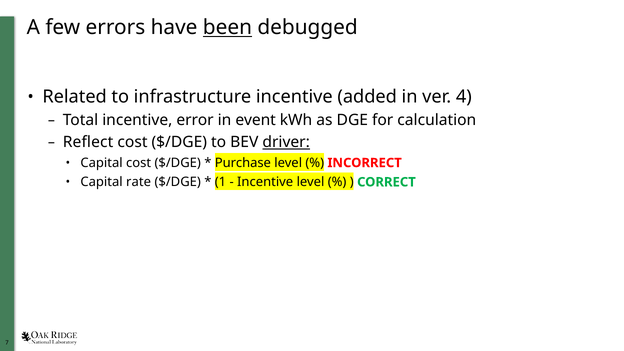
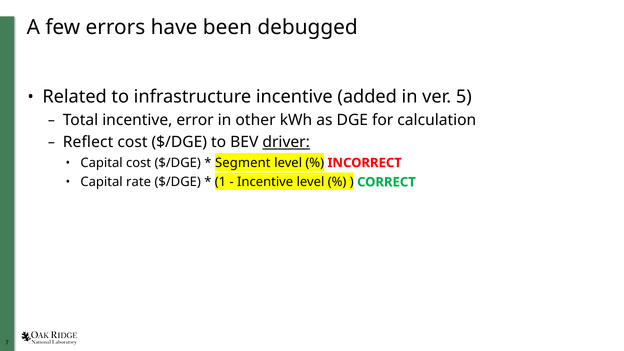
been underline: present -> none
4: 4 -> 5
event: event -> other
Purchase: Purchase -> Segment
